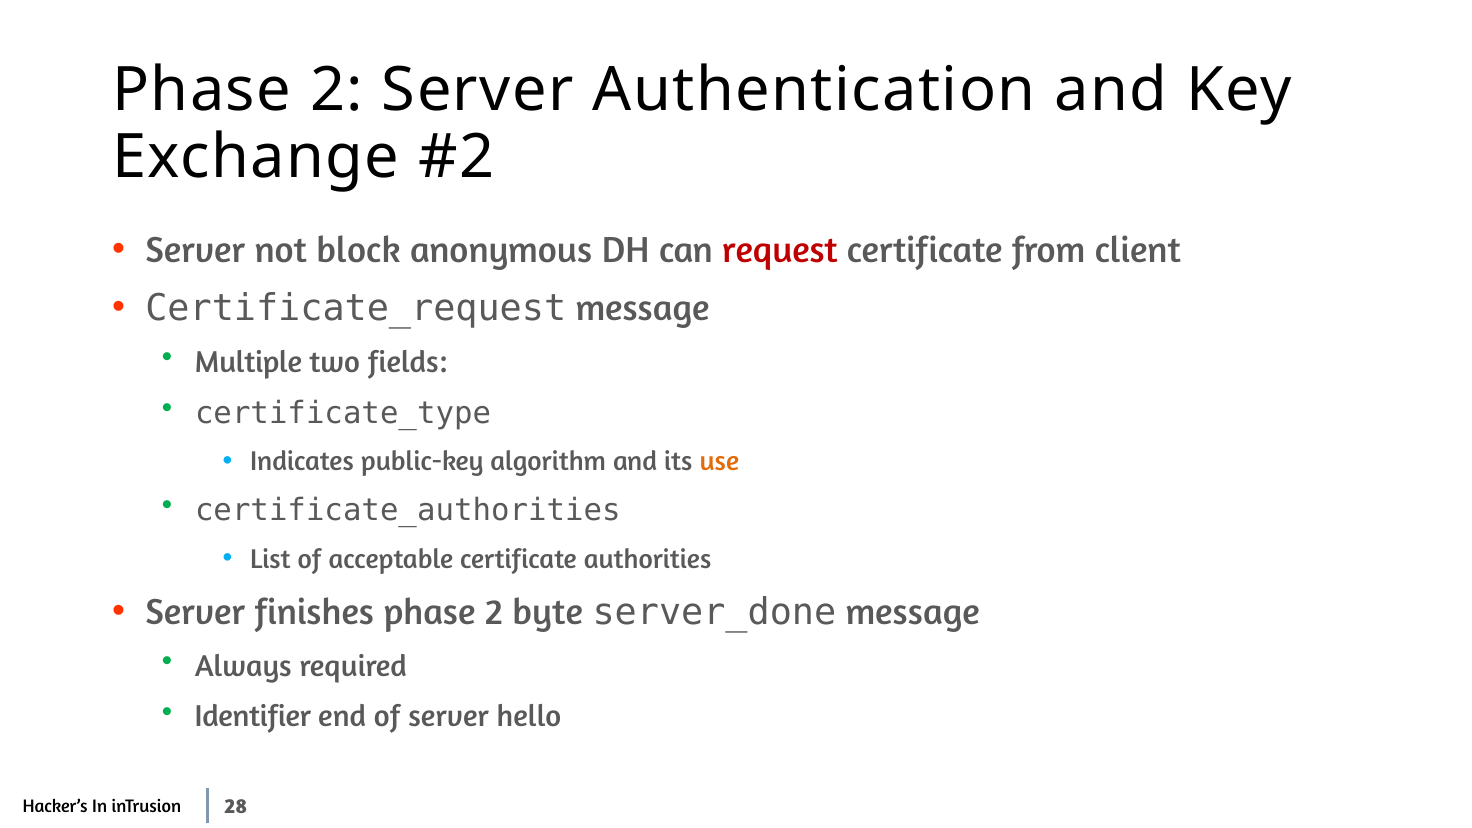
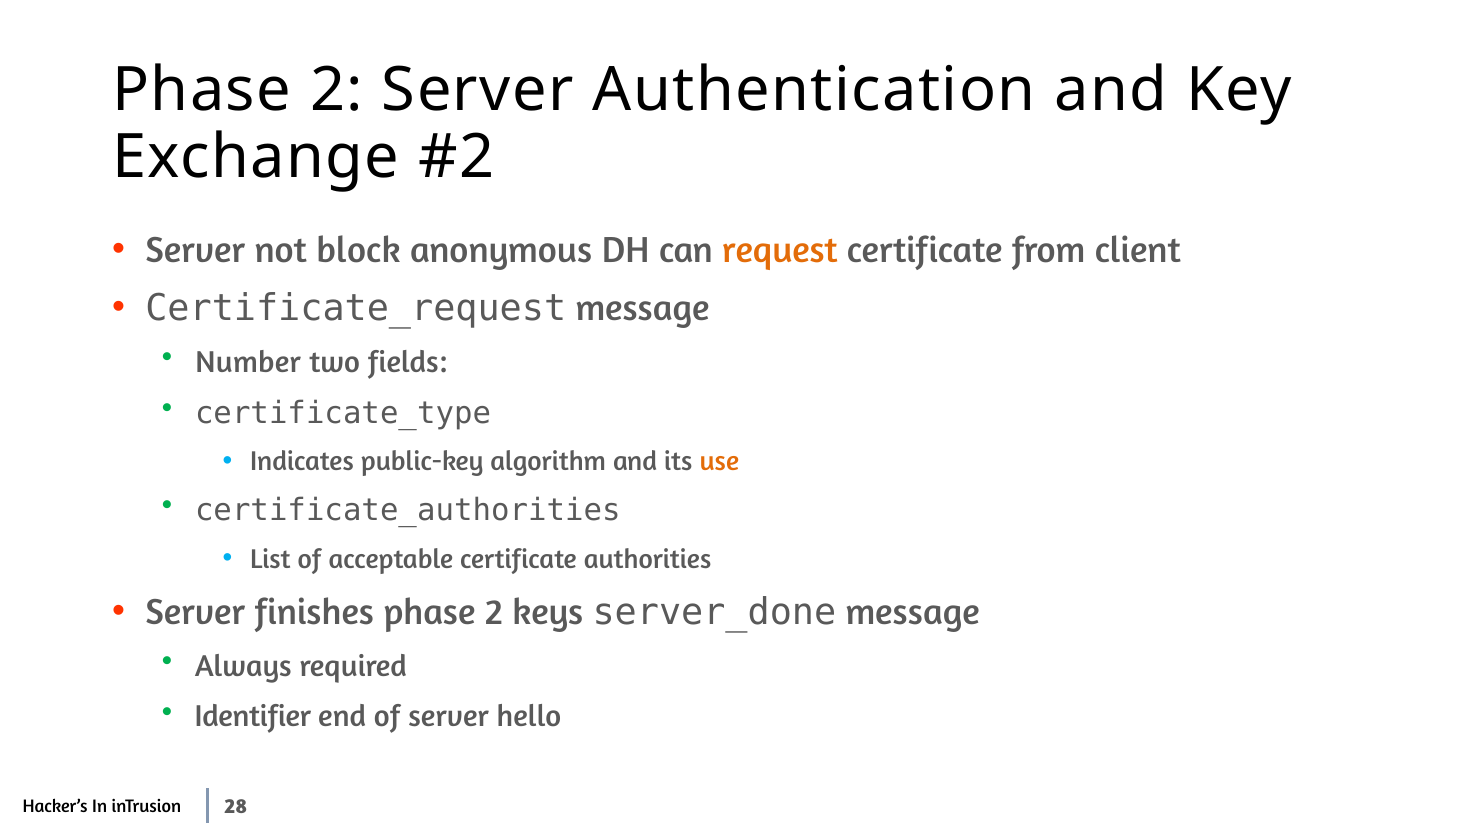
request colour: red -> orange
Multiple: Multiple -> Number
byte: byte -> keys
